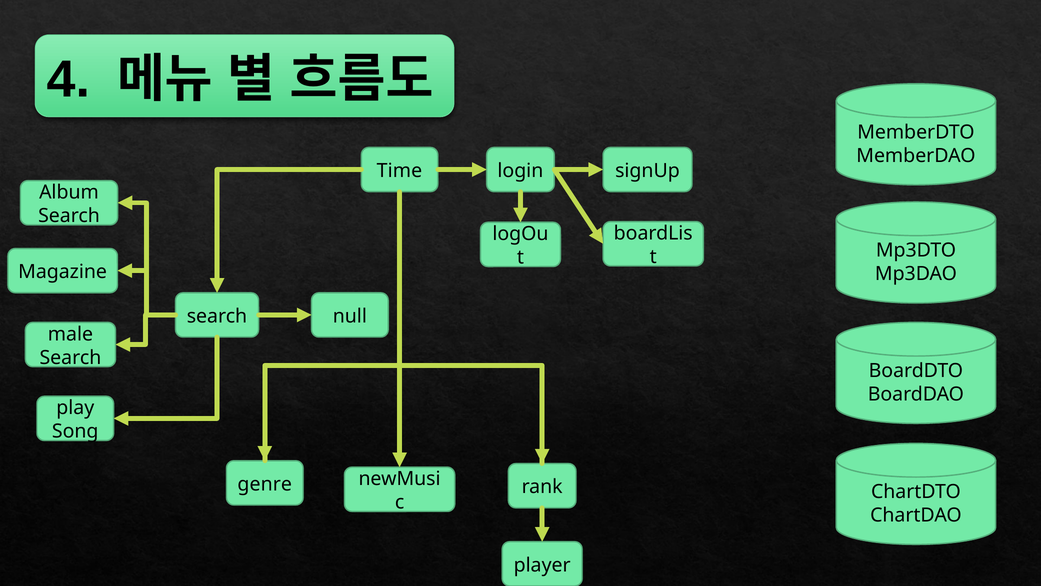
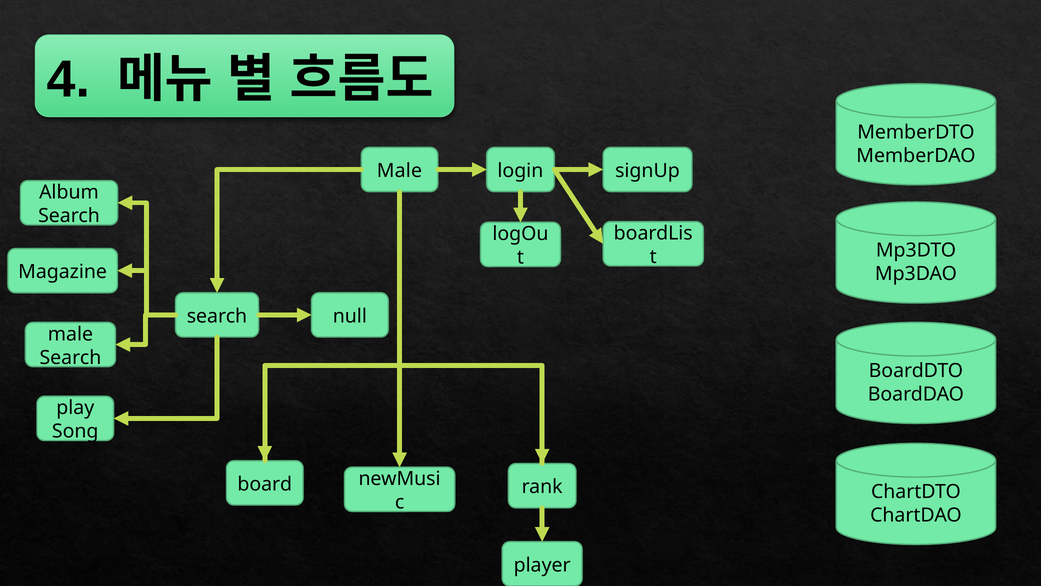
Time at (399, 171): Time -> Male
genre: genre -> board
